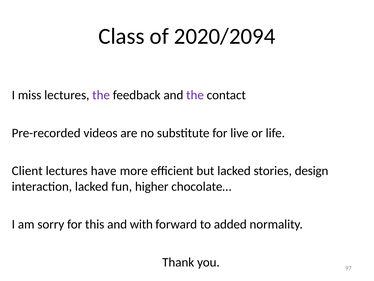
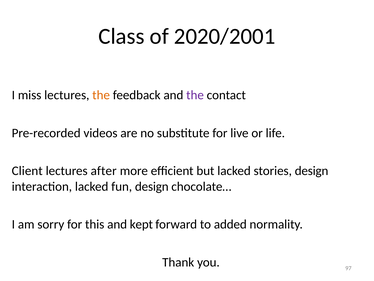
2020/2094: 2020/2094 -> 2020/2001
the at (101, 95) colour: purple -> orange
have: have -> after
fun higher: higher -> design
with: with -> kept
